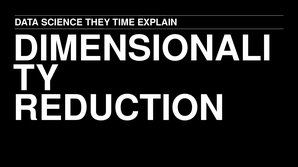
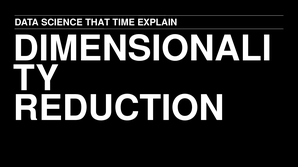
THEY: THEY -> THAT
